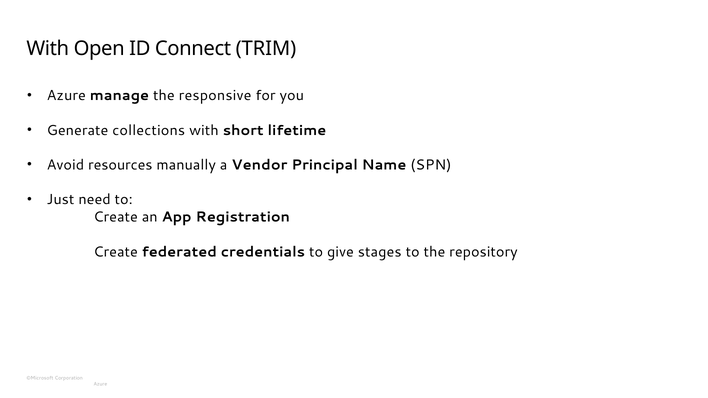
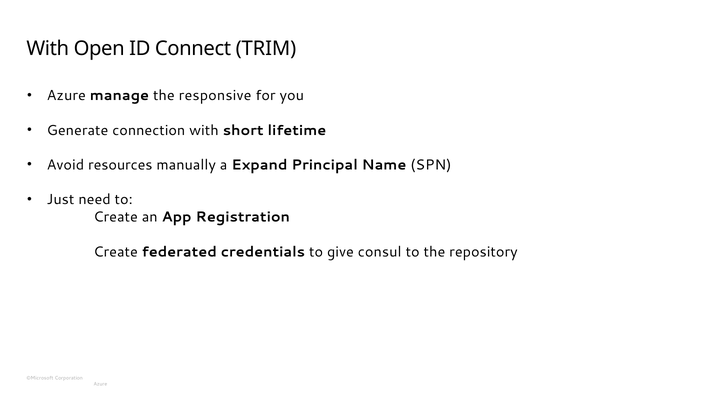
collections: collections -> connection
Vendor: Vendor -> Expand
stages: stages -> consul
